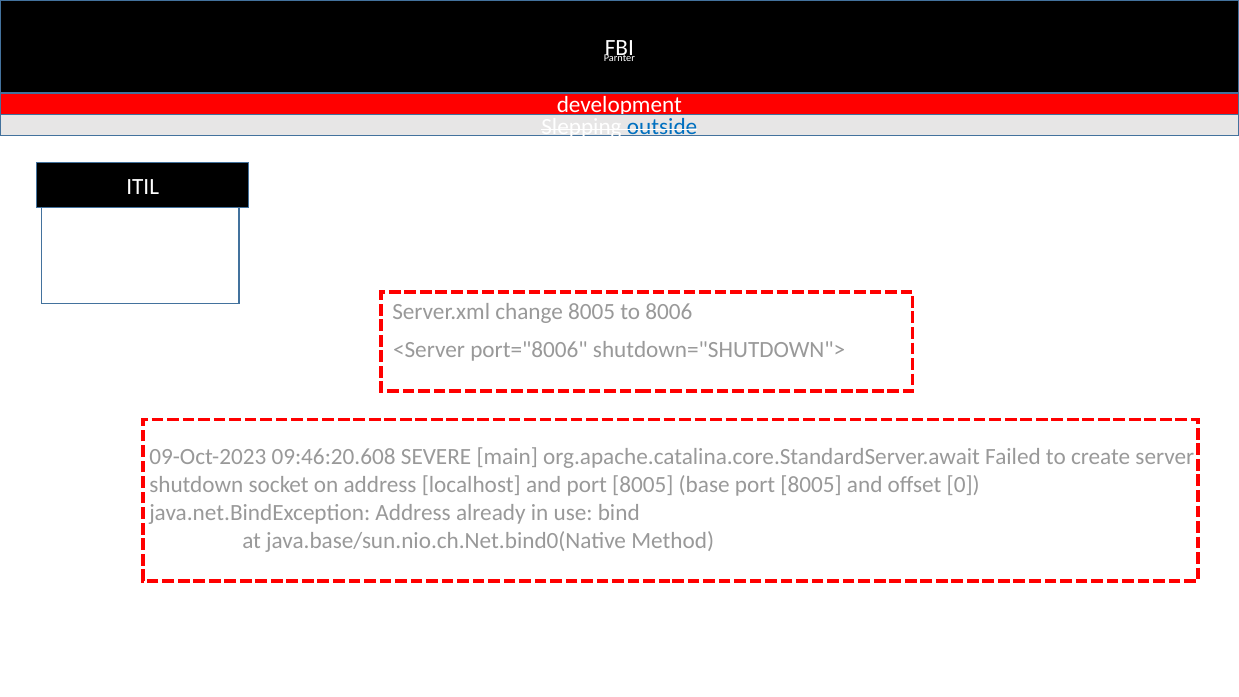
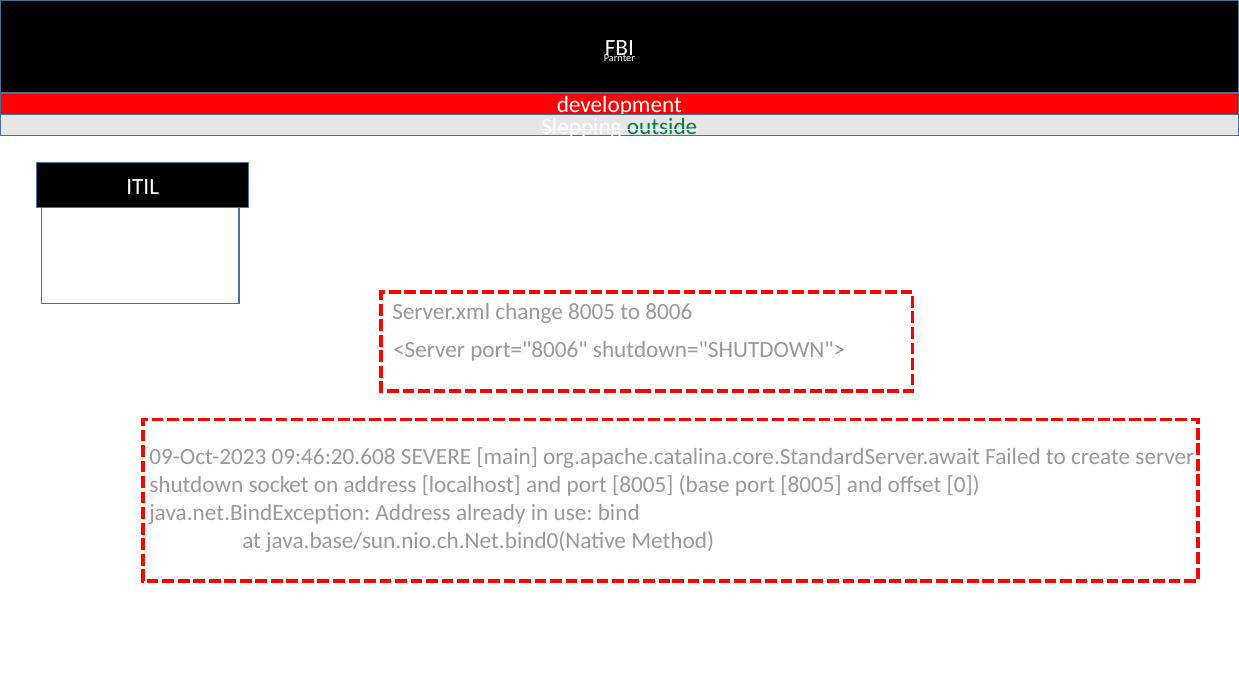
outside colour: blue -> green
